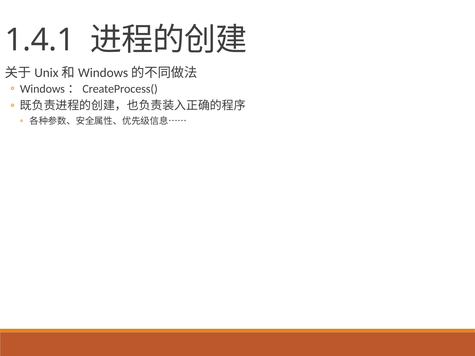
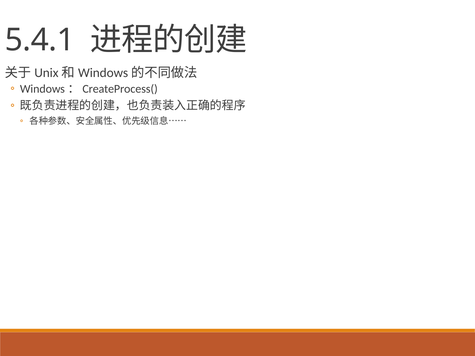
1.4.1: 1.4.1 -> 5.4.1
